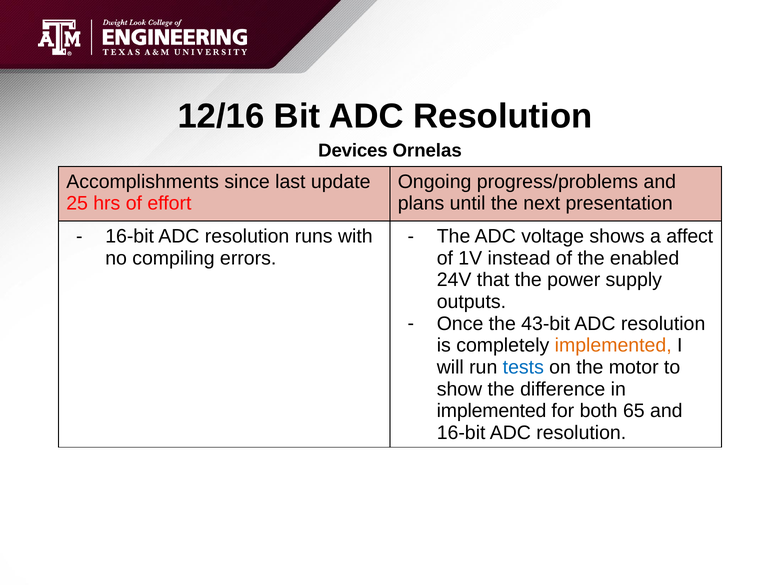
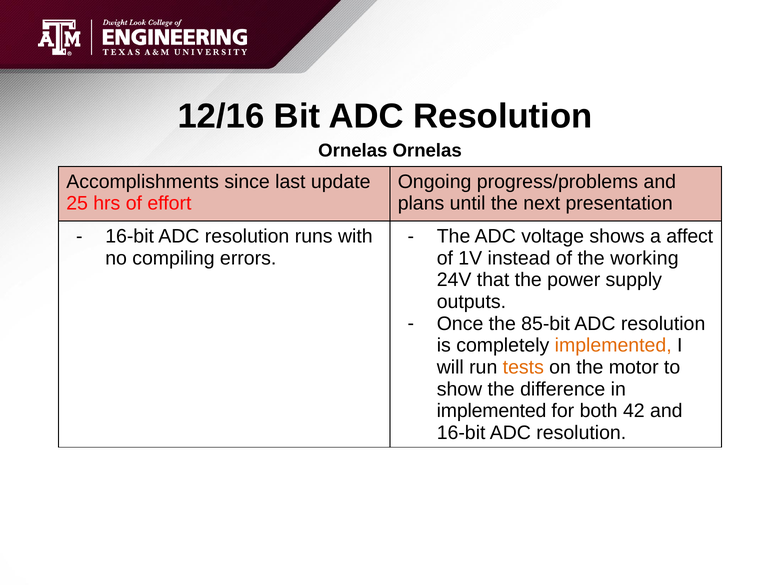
Devices at (353, 151): Devices -> Ornelas
enabled: enabled -> working
43-bit: 43-bit -> 85-bit
tests colour: blue -> orange
65: 65 -> 42
